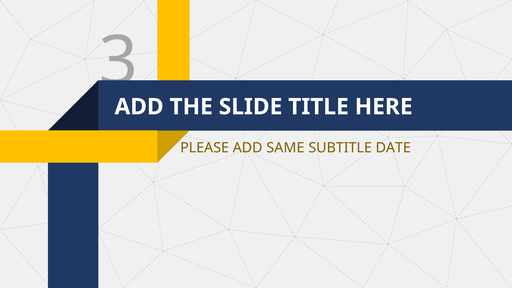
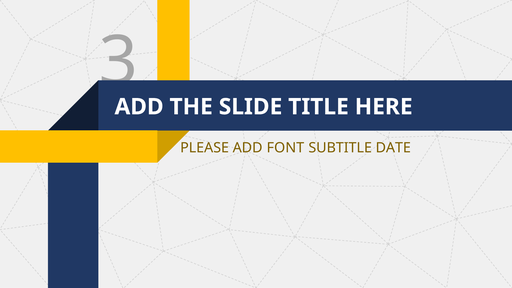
SAME: SAME -> FONT
